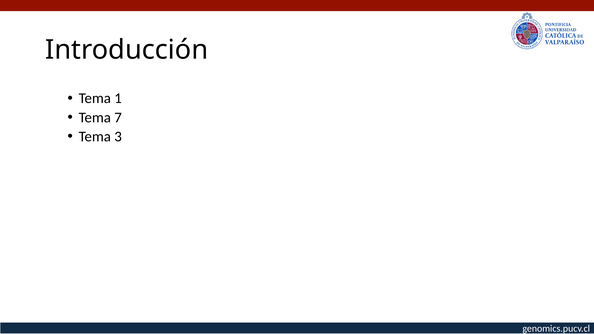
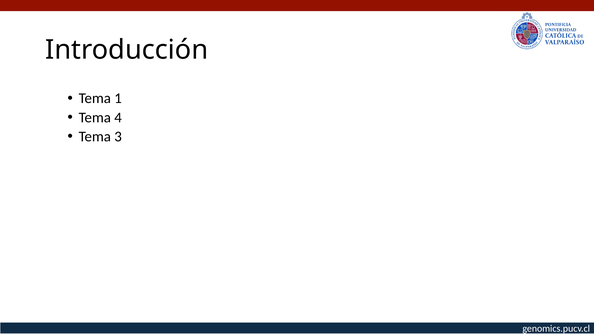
7: 7 -> 4
